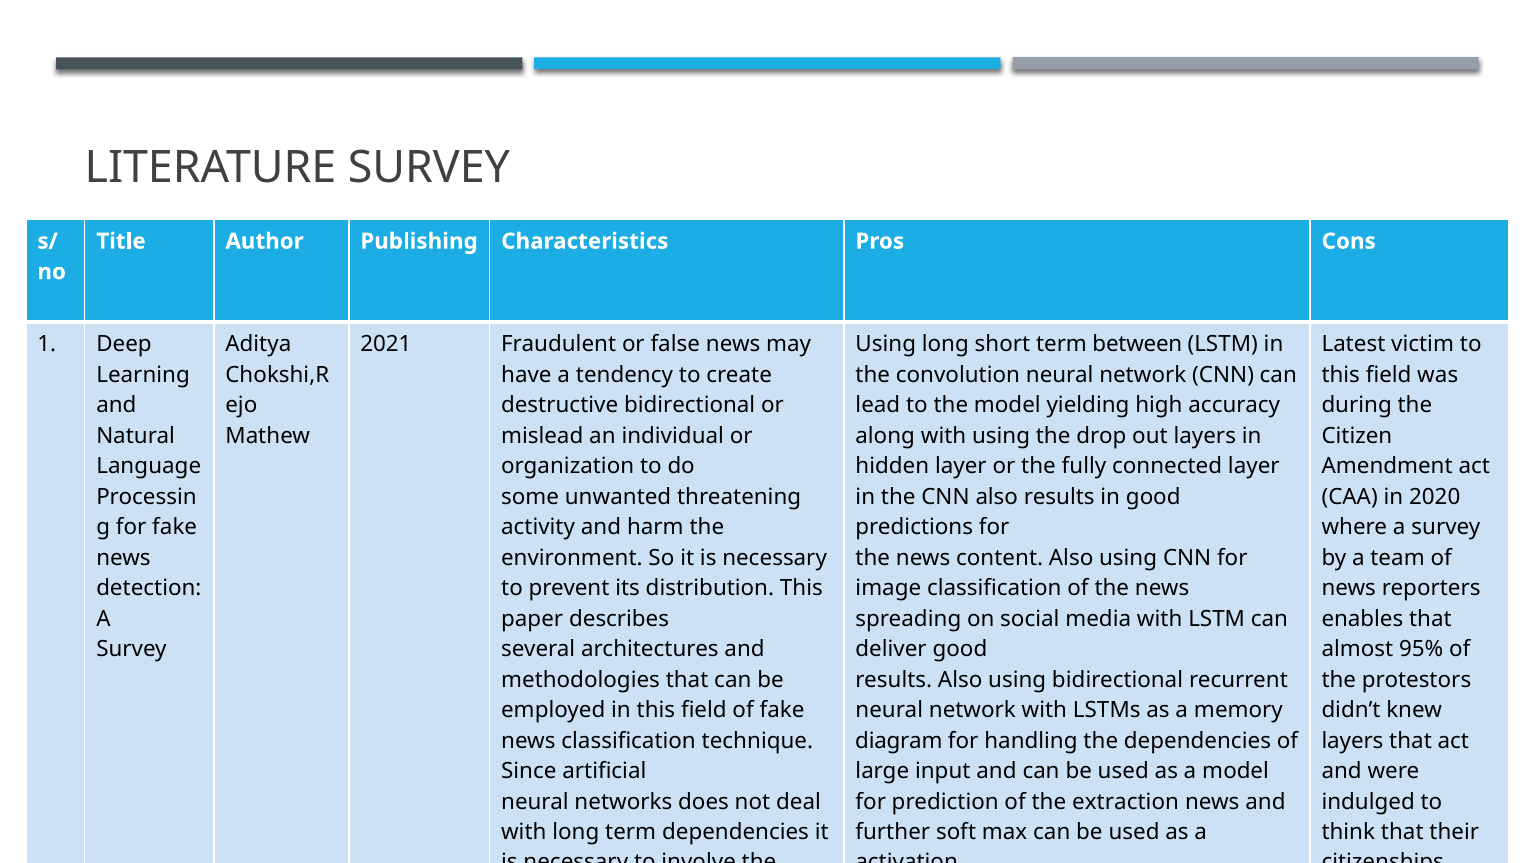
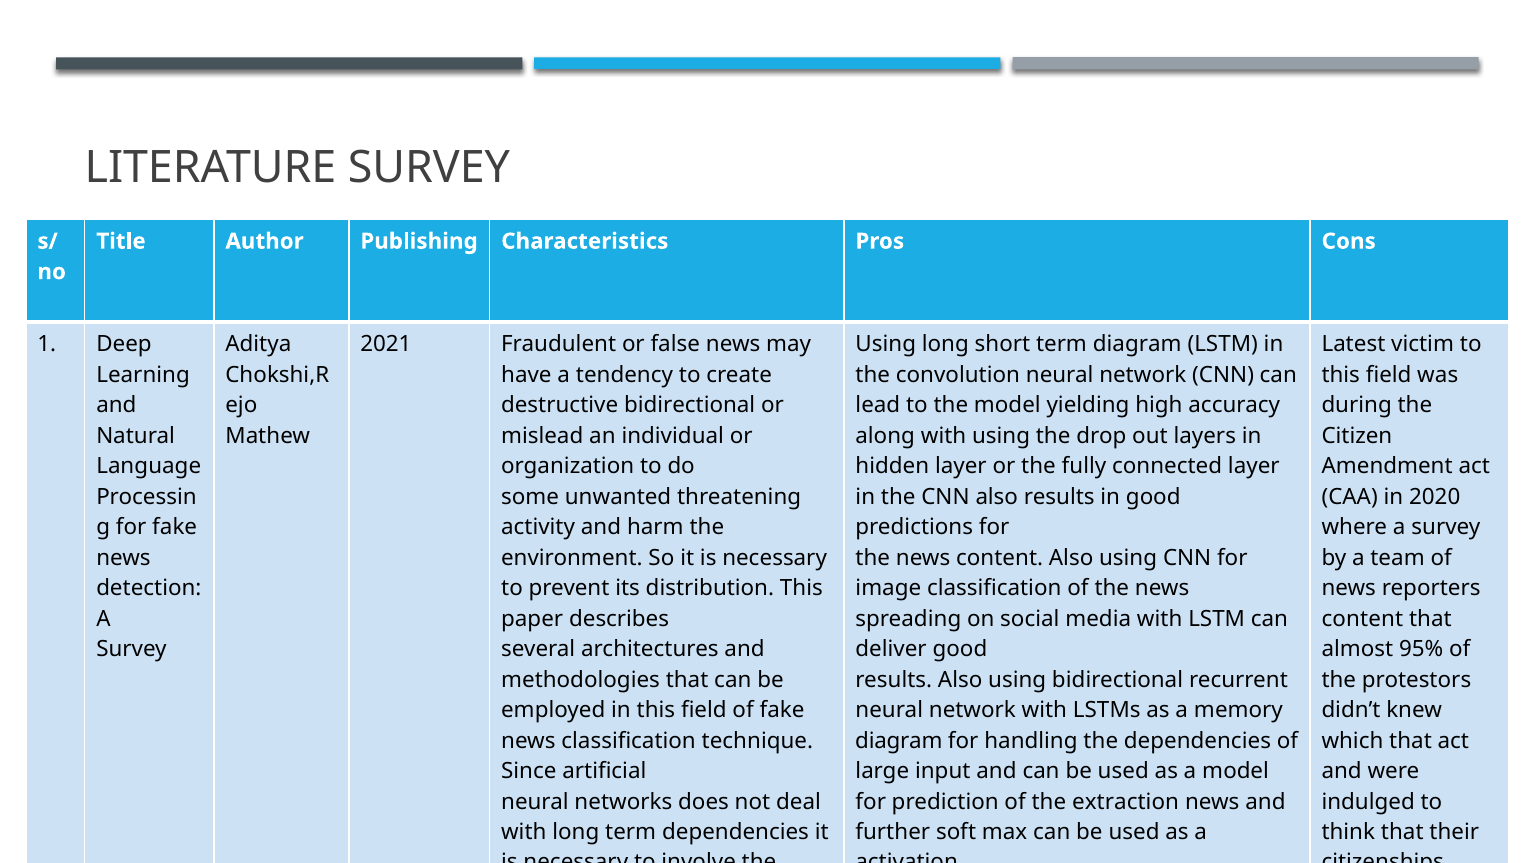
term between: between -> diagram
enables at (1362, 619): enables -> content
layers at (1353, 741): layers -> which
